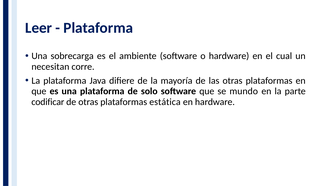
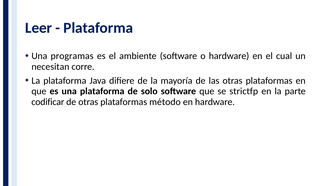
sobrecarga: sobrecarga -> programas
mundo: mundo -> strictfp
estática: estática -> método
